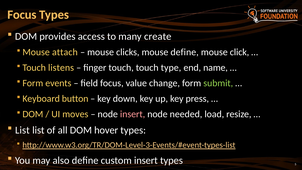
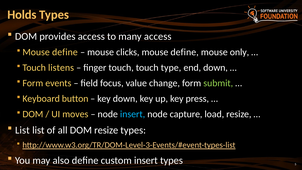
Focus at (22, 15): Focus -> Holds
many create: create -> access
attach at (65, 52): attach -> define
click: click -> only
end name: name -> down
insert at (133, 114) colour: pink -> light blue
needed: needed -> capture
DOM hover: hover -> resize
